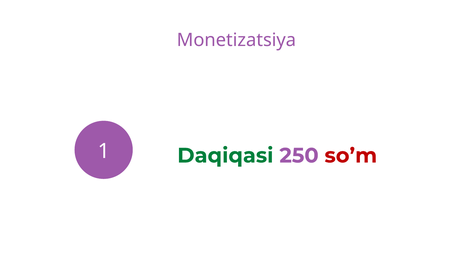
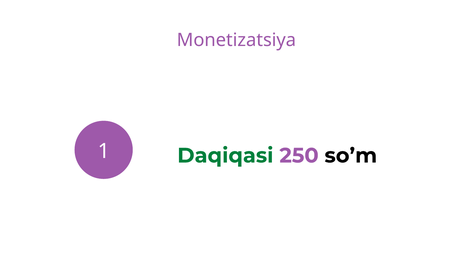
so’m colour: red -> black
